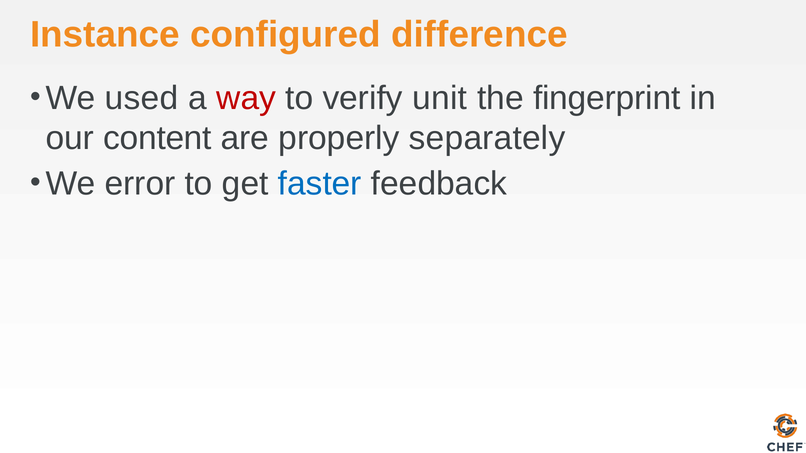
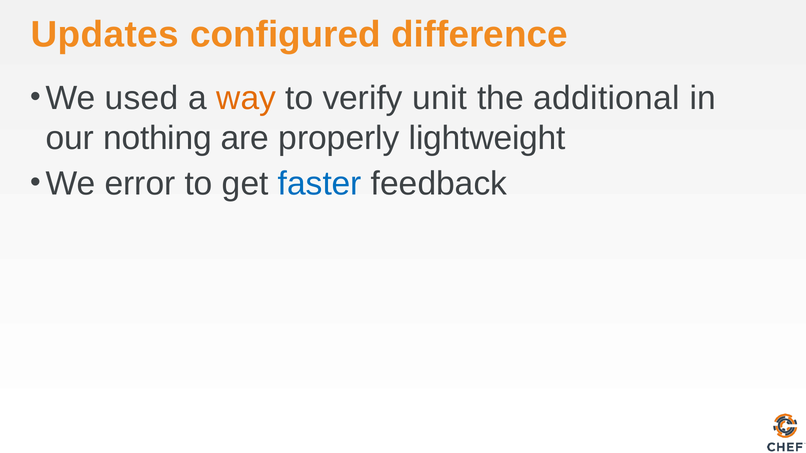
Instance: Instance -> Updates
way colour: red -> orange
fingerprint: fingerprint -> additional
content: content -> nothing
separately: separately -> lightweight
